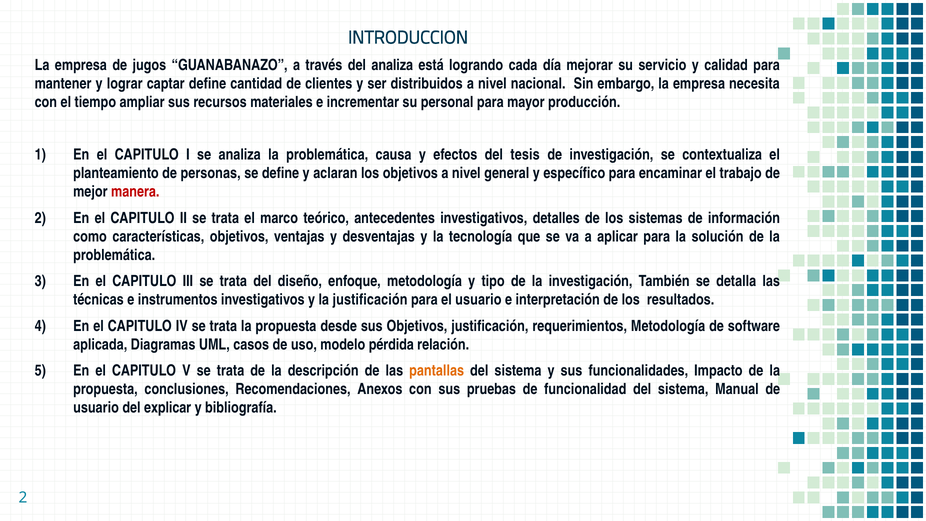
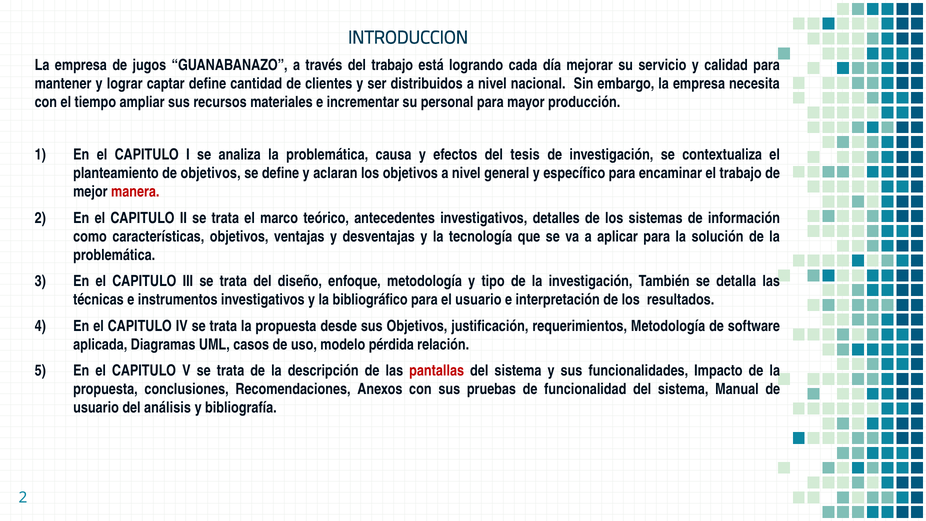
del analiza: analiza -> trabajo
de personas: personas -> objetivos
la justificación: justificación -> bibliográfico
pantallas colour: orange -> red
explicar: explicar -> análisis
